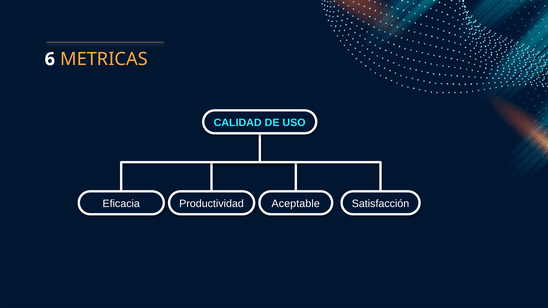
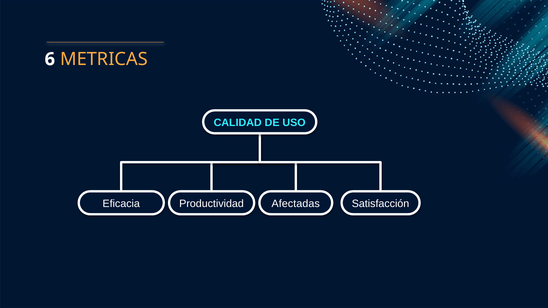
Aceptable: Aceptable -> Afectadas
